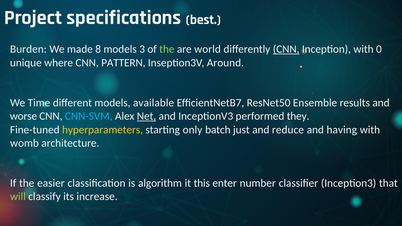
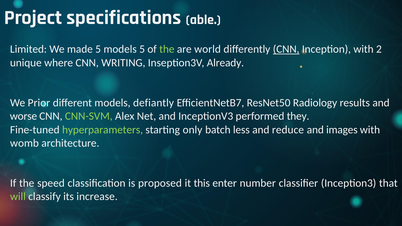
best: best -> able
Burden: Burden -> Limited
made 8: 8 -> 5
models 3: 3 -> 5
0: 0 -> 2
PATTERN: PATTERN -> WRITING
Around: Around -> Already
Time: Time -> Prior
available: available -> defiantly
Ensemble: Ensemble -> Radiology
CNN-SVM colour: light blue -> light green
Net underline: present -> none
hyperparameters colour: yellow -> light green
just: just -> less
having: having -> images
easier: easier -> speed
algorithm: algorithm -> proposed
